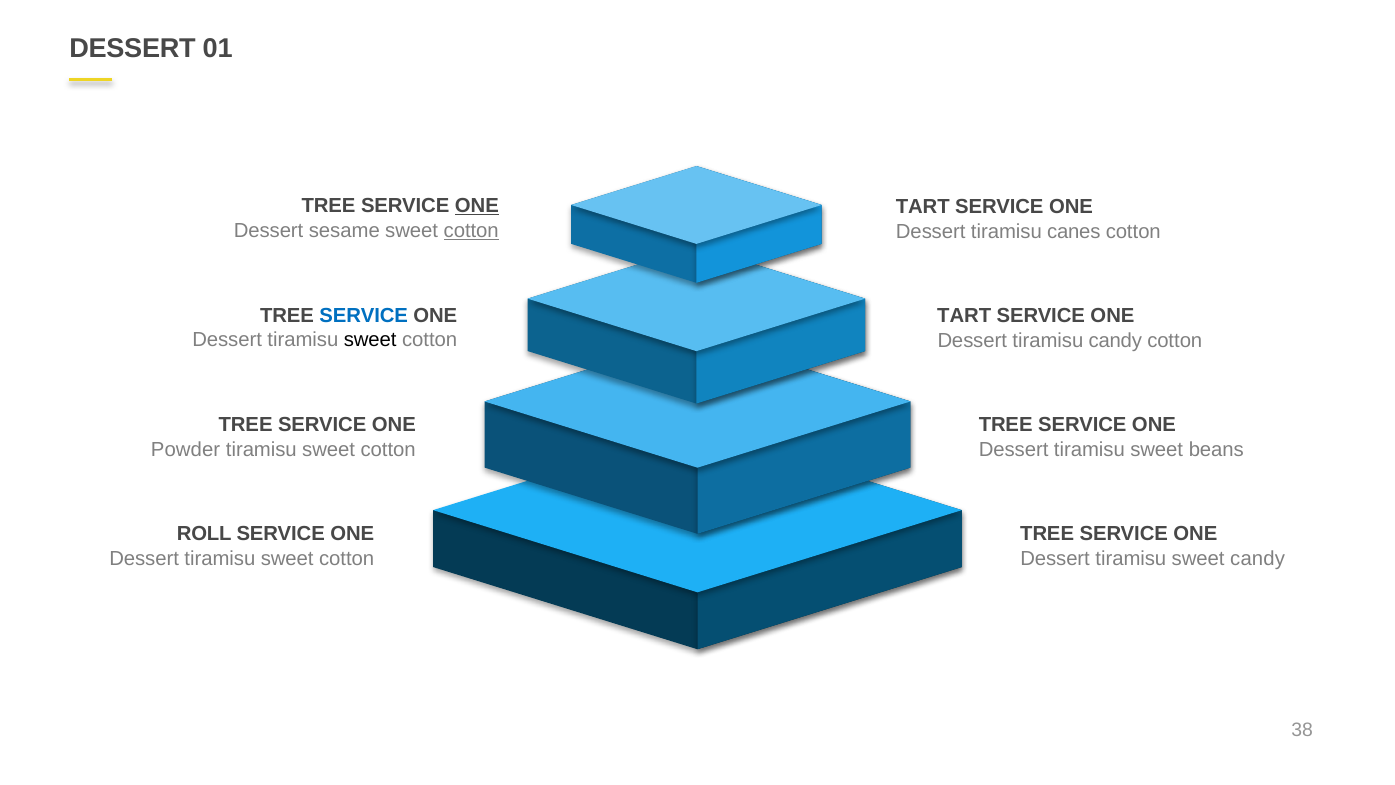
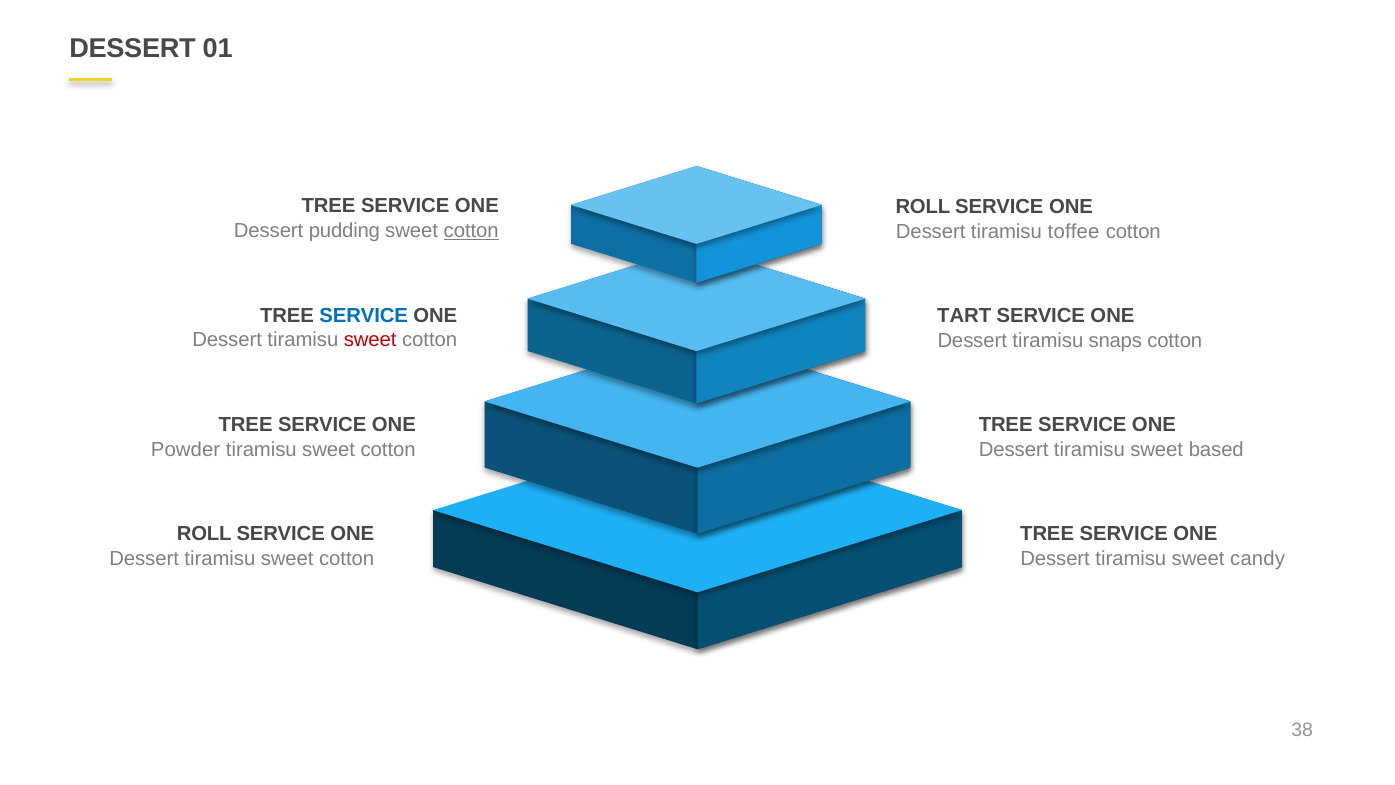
ONE at (477, 206) underline: present -> none
TART at (923, 207): TART -> ROLL
sesame: sesame -> pudding
canes: canes -> toffee
sweet at (370, 340) colour: black -> red
tiramisu candy: candy -> snaps
beans: beans -> based
